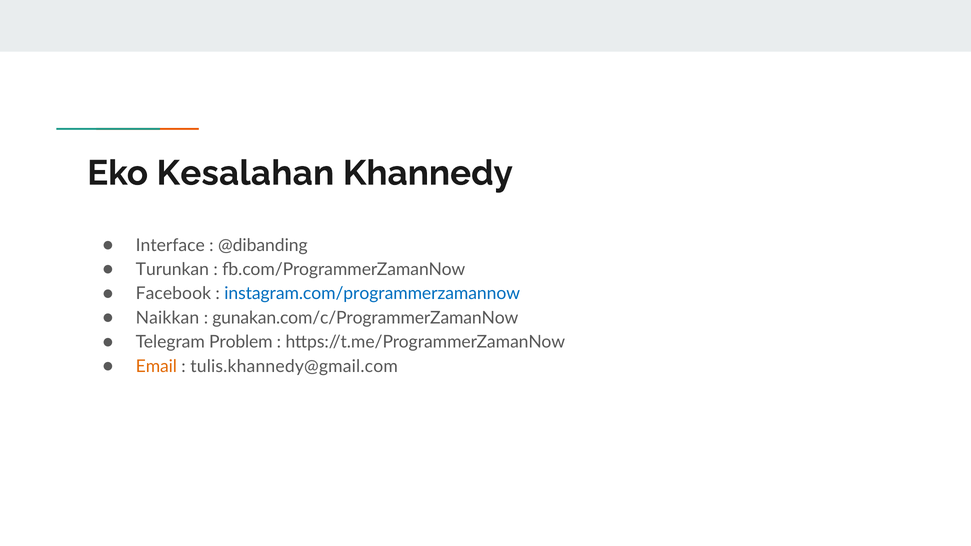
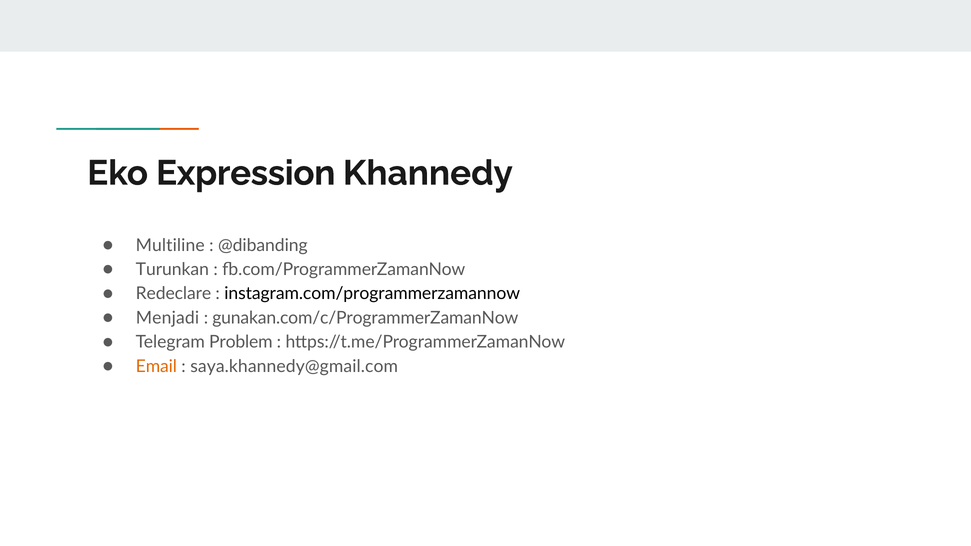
Kesalahan: Kesalahan -> Expression
Interface: Interface -> Multiline
Facebook: Facebook -> Redeclare
instagram.com/programmerzamannow colour: blue -> black
Naikkan: Naikkan -> Menjadi
tulis.khannedy@gmail.com: tulis.khannedy@gmail.com -> saya.khannedy@gmail.com
